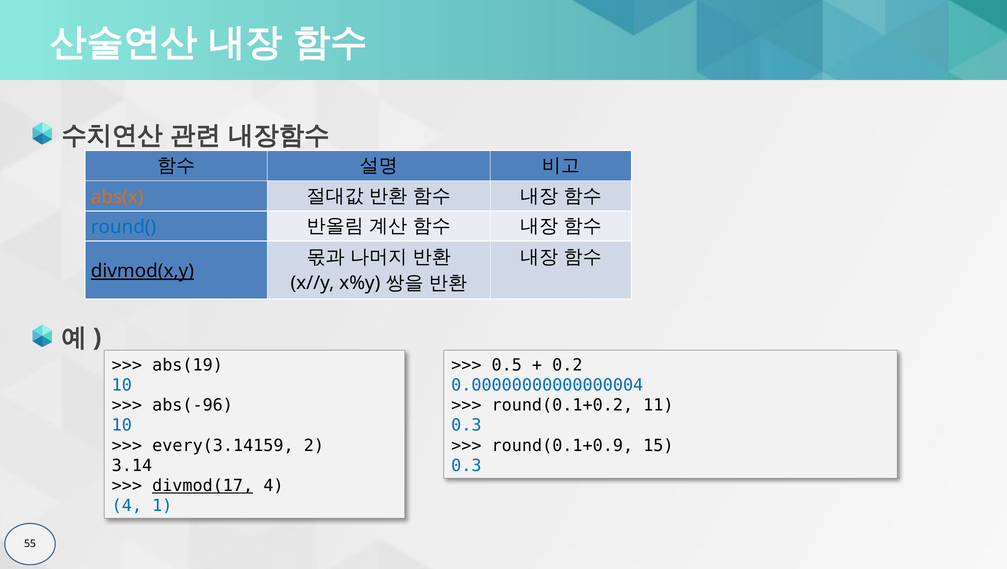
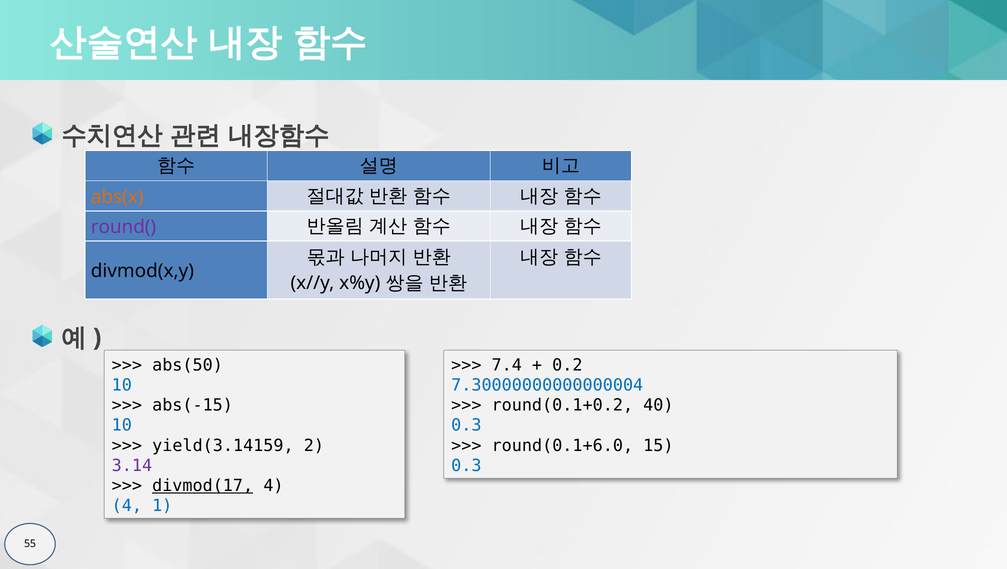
round( colour: blue -> purple
divmod(x,y underline: present -> none
abs(19: abs(19 -> abs(50
0.5: 0.5 -> 7.4
0.00000000000000004: 0.00000000000000004 -> 7.30000000000000004
abs(-96: abs(-96 -> abs(-15
11: 11 -> 40
every(3.14159: every(3.14159 -> yield(3.14159
round(0.1+0.9: round(0.1+0.9 -> round(0.1+6.0
3.14 colour: black -> purple
